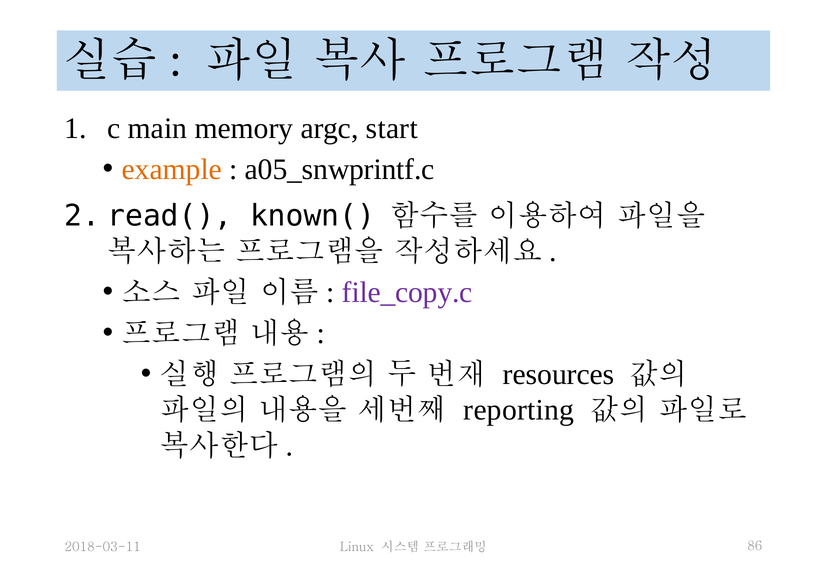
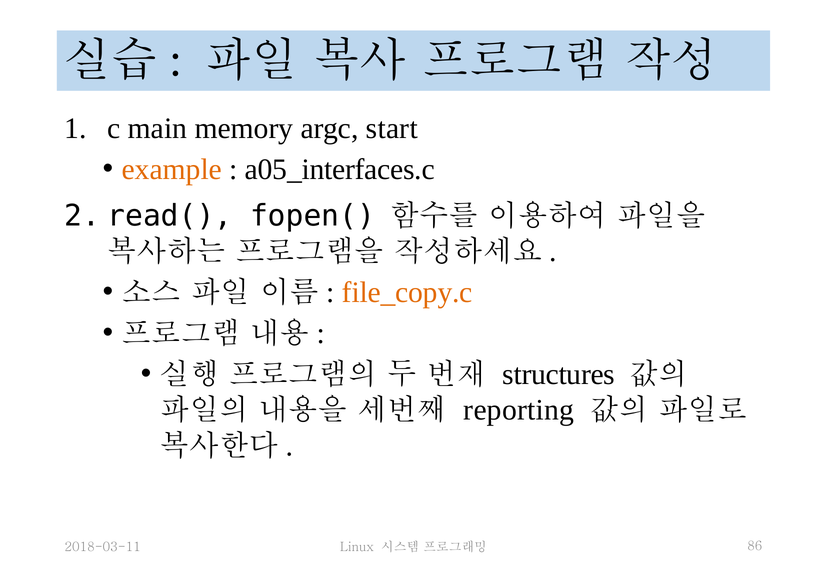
a05_snwprintf.c: a05_snwprintf.c -> a05_interfaces.c
known(: known( -> fopen(
file_copy.c colour: purple -> orange
resources: resources -> structures
